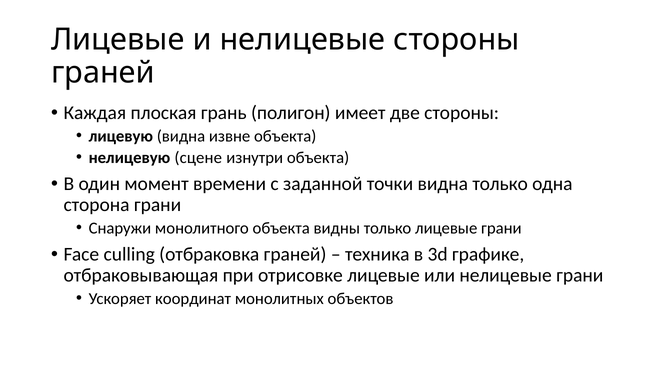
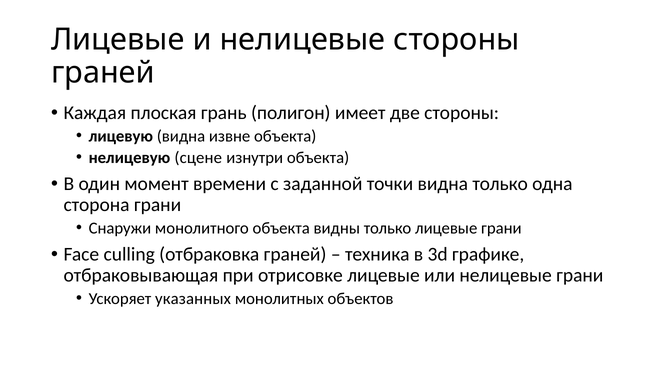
координат: координат -> указанных
